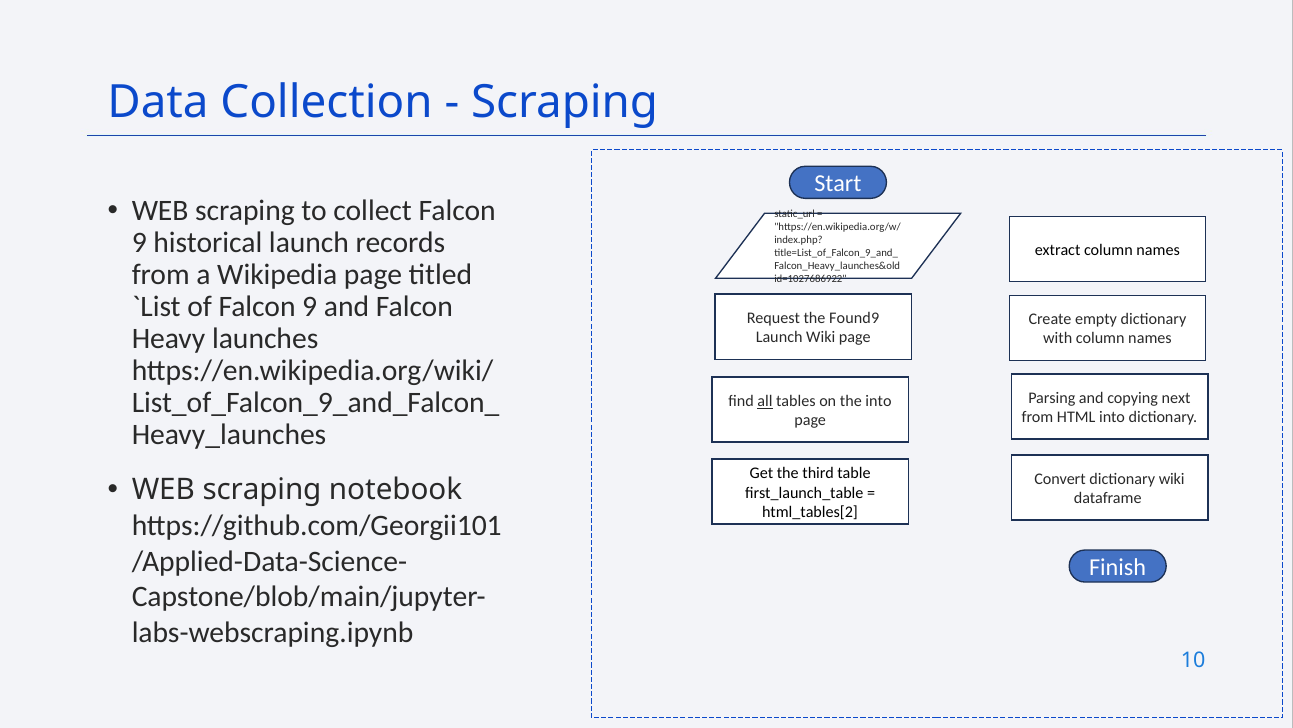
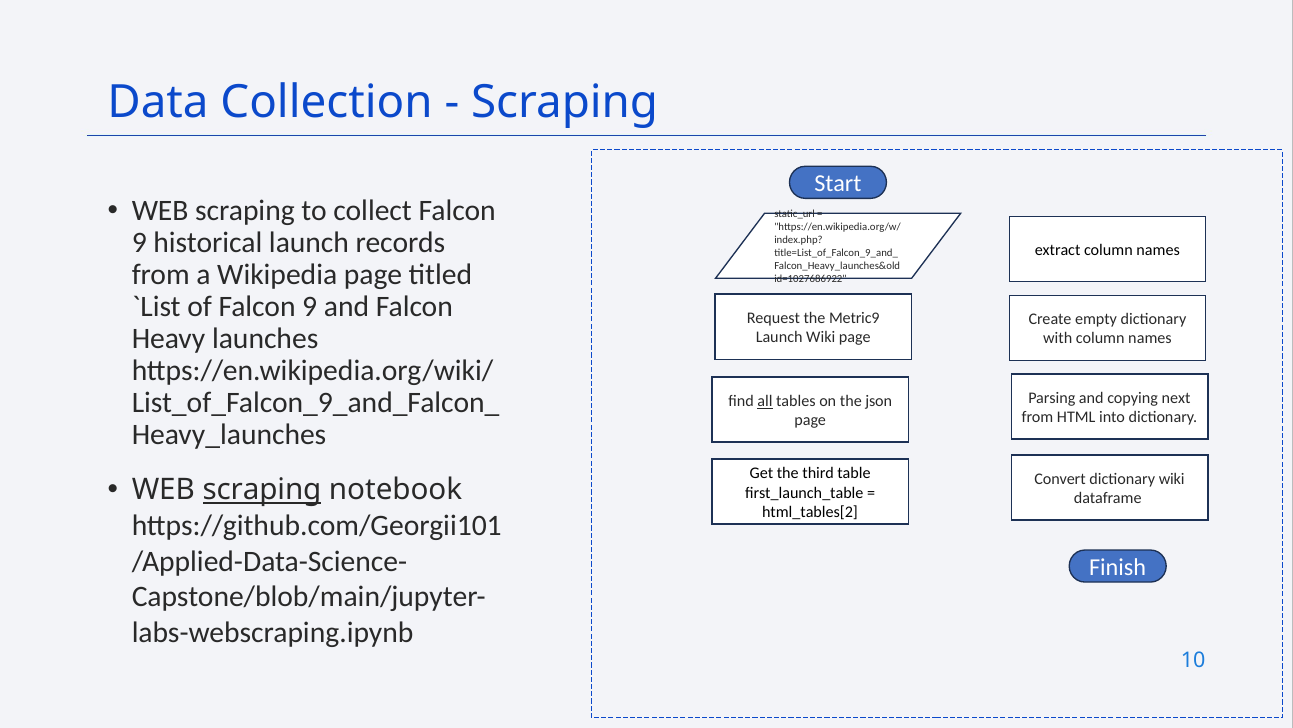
Found9: Found9 -> Metric9
the into: into -> json
scraping at (262, 490) underline: none -> present
